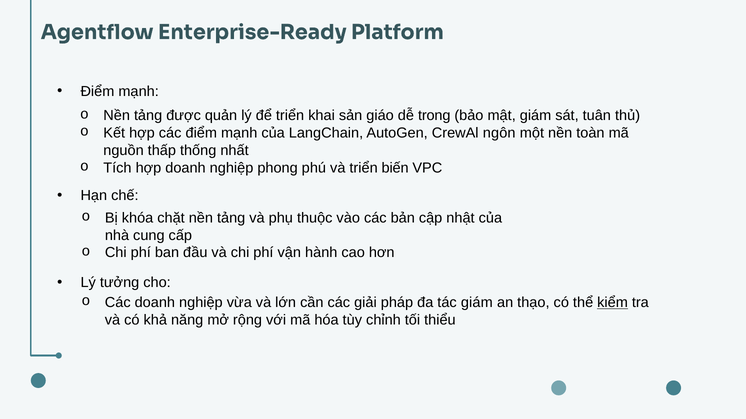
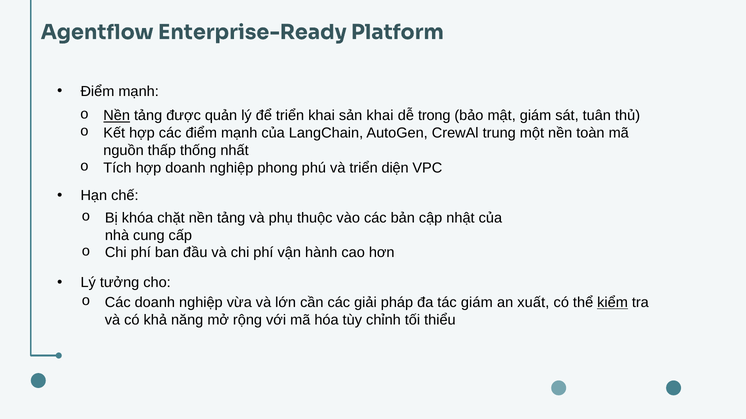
Nền at (117, 116) underline: none -> present
sản giáo: giáo -> khai
ngôn: ngôn -> trung
biến: biến -> diện
thạo: thạo -> xuất
